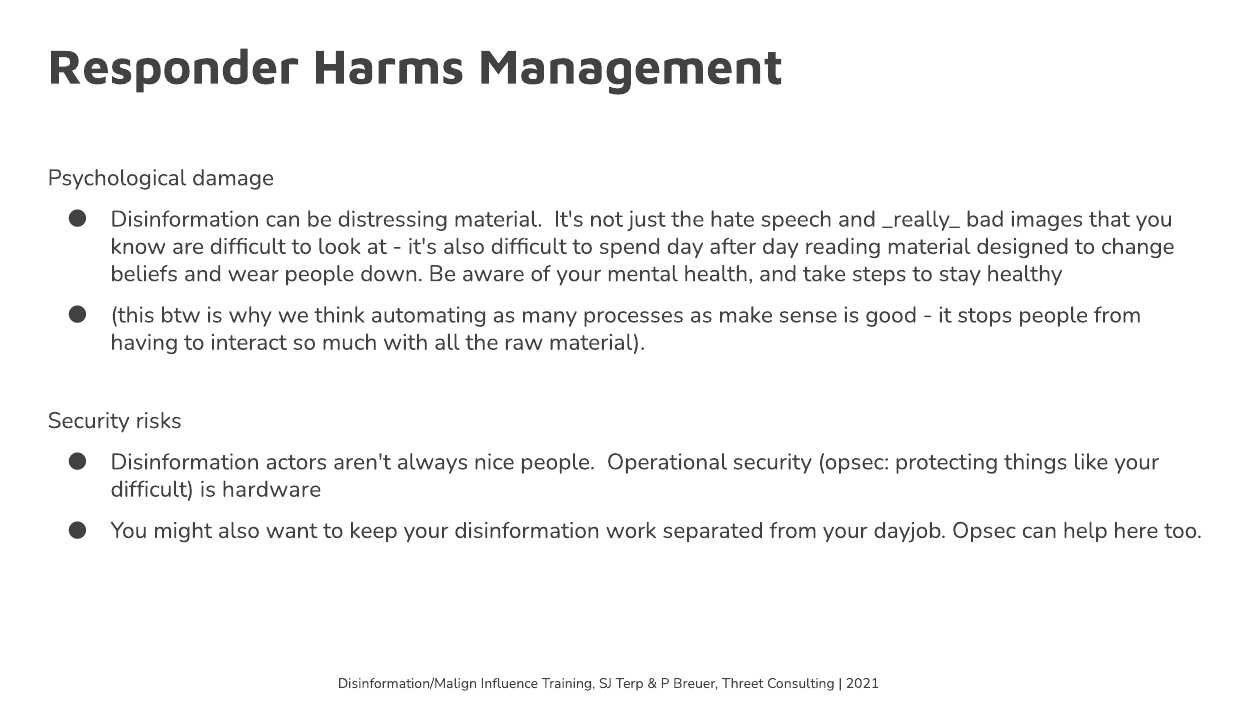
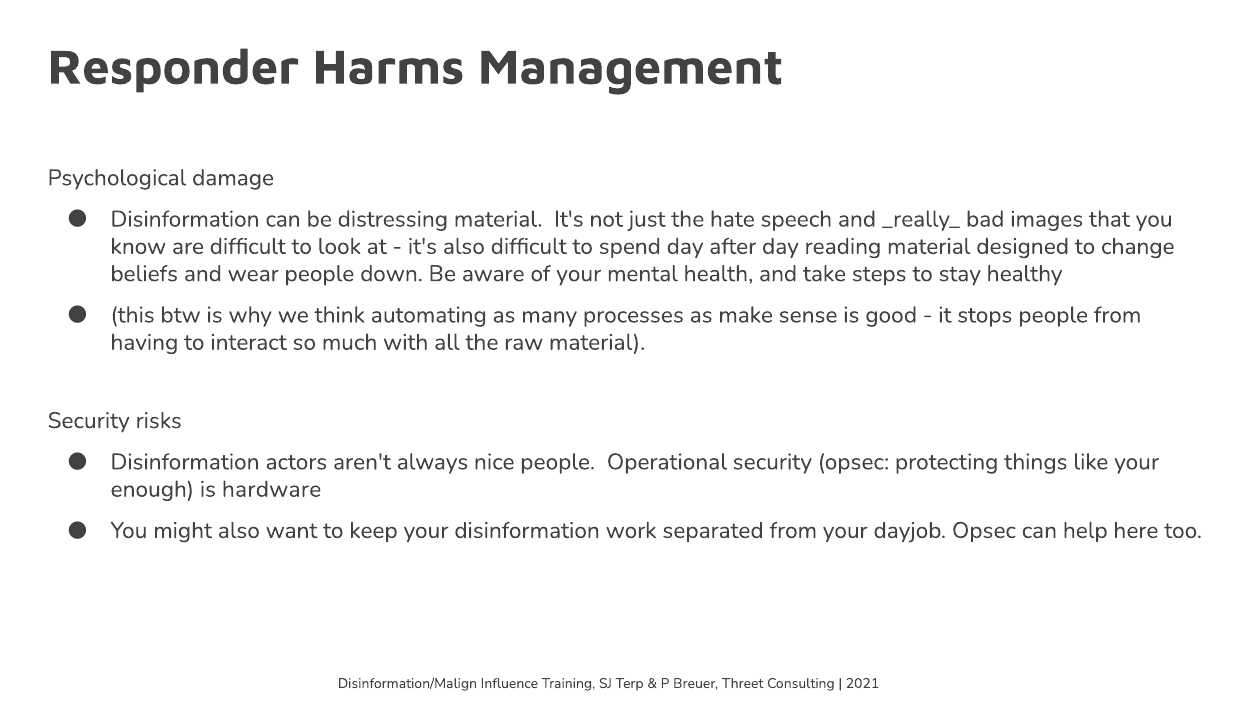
difficult at (152, 489): difficult -> enough
